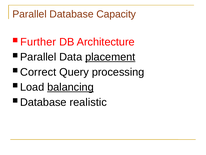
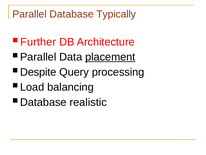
Capacity: Capacity -> Typically
Correct: Correct -> Despite
balancing underline: present -> none
